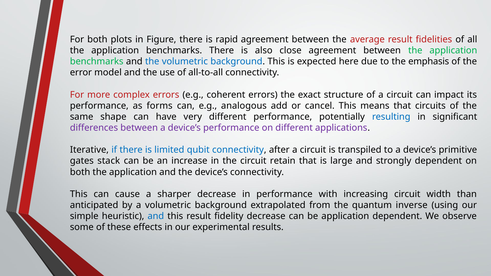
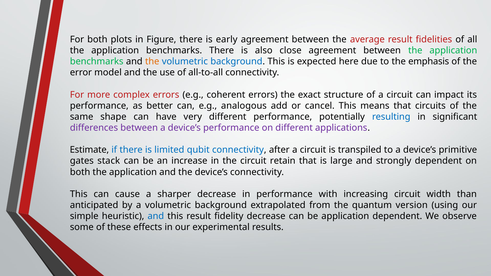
rapid: rapid -> early
the at (152, 62) colour: blue -> orange
forms: forms -> better
Iterative: Iterative -> Estimate
inverse: inverse -> version
